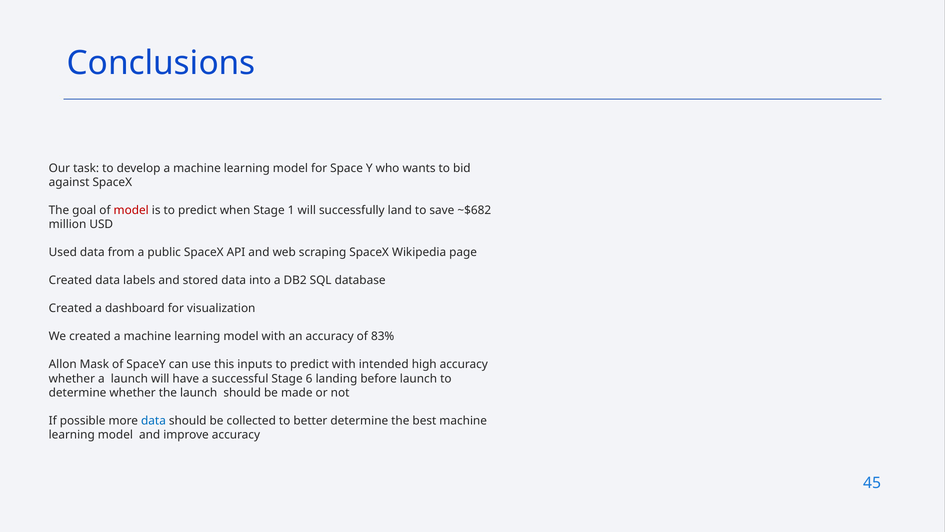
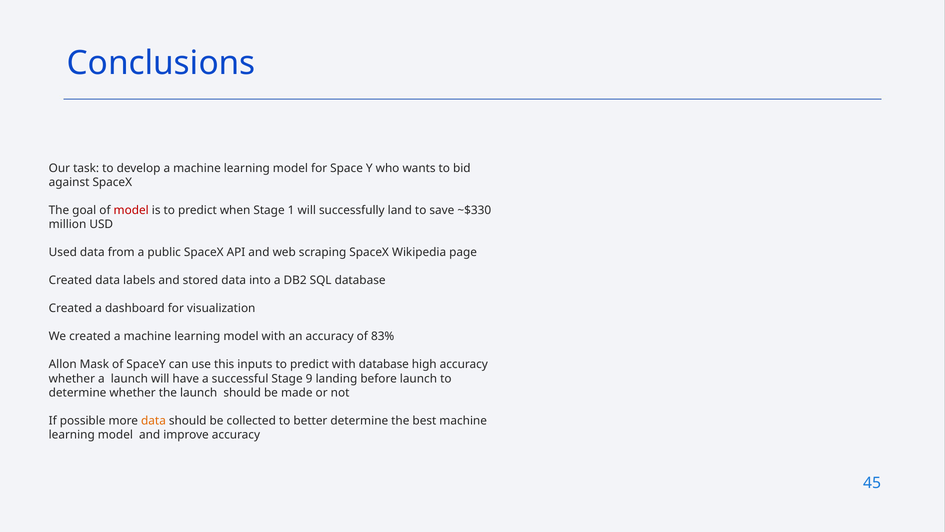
~$682: ~$682 -> ~$330
with intended: intended -> database
6: 6 -> 9
data at (153, 420) colour: blue -> orange
